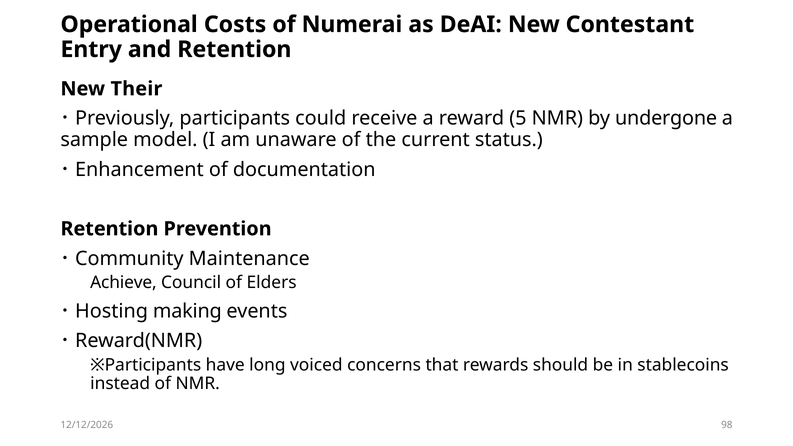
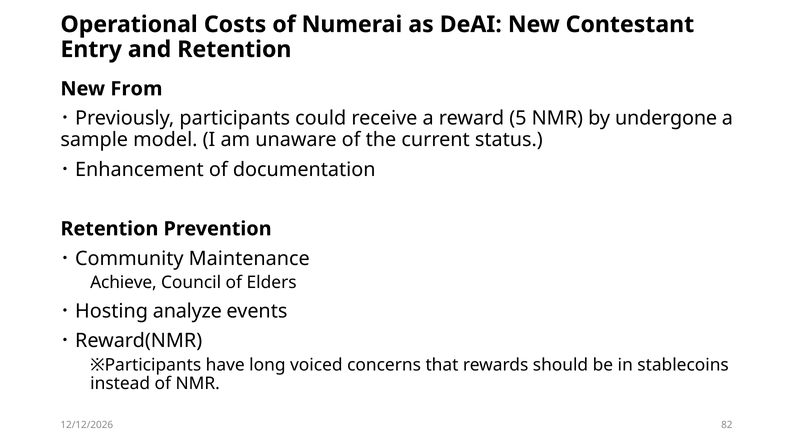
Their: Their -> From
making: making -> analyze
98: 98 -> 82
